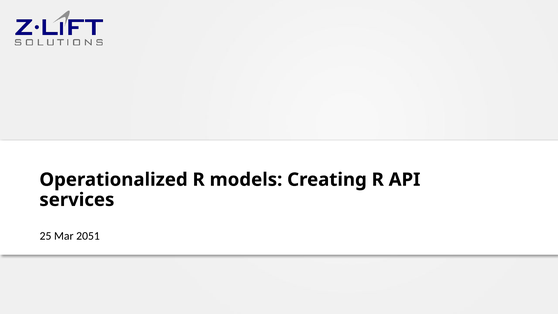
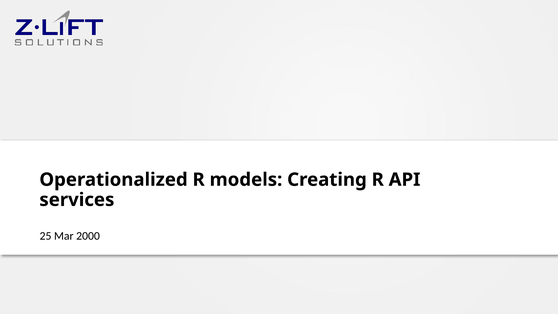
2051: 2051 -> 2000
